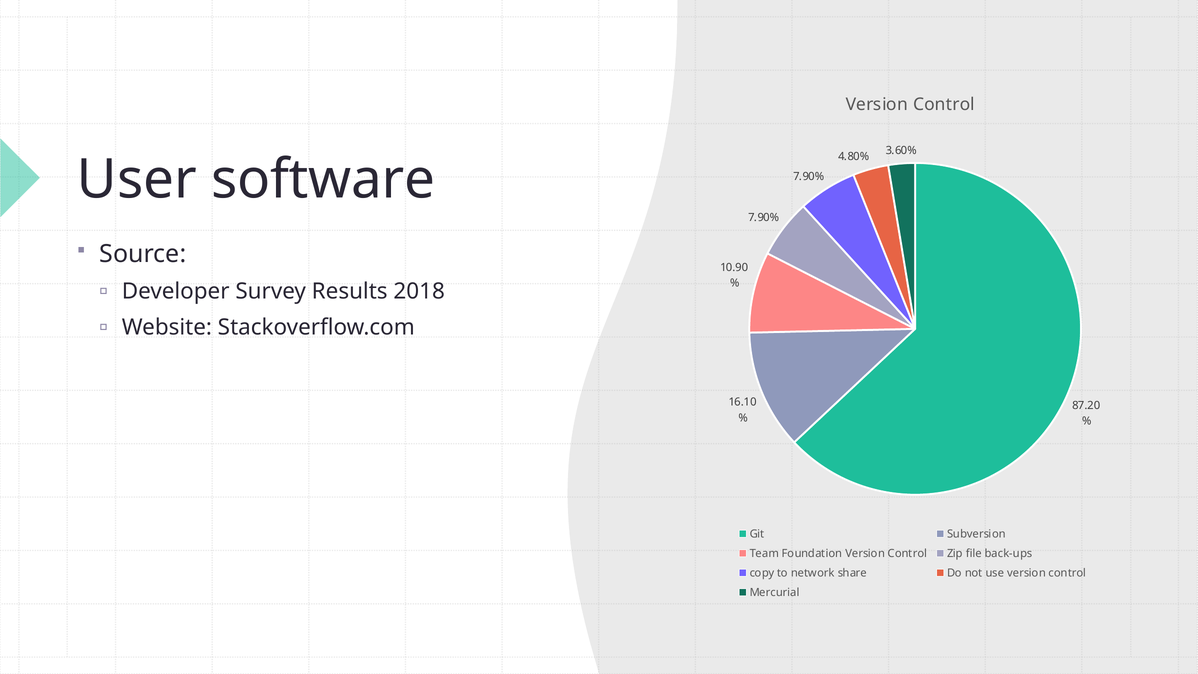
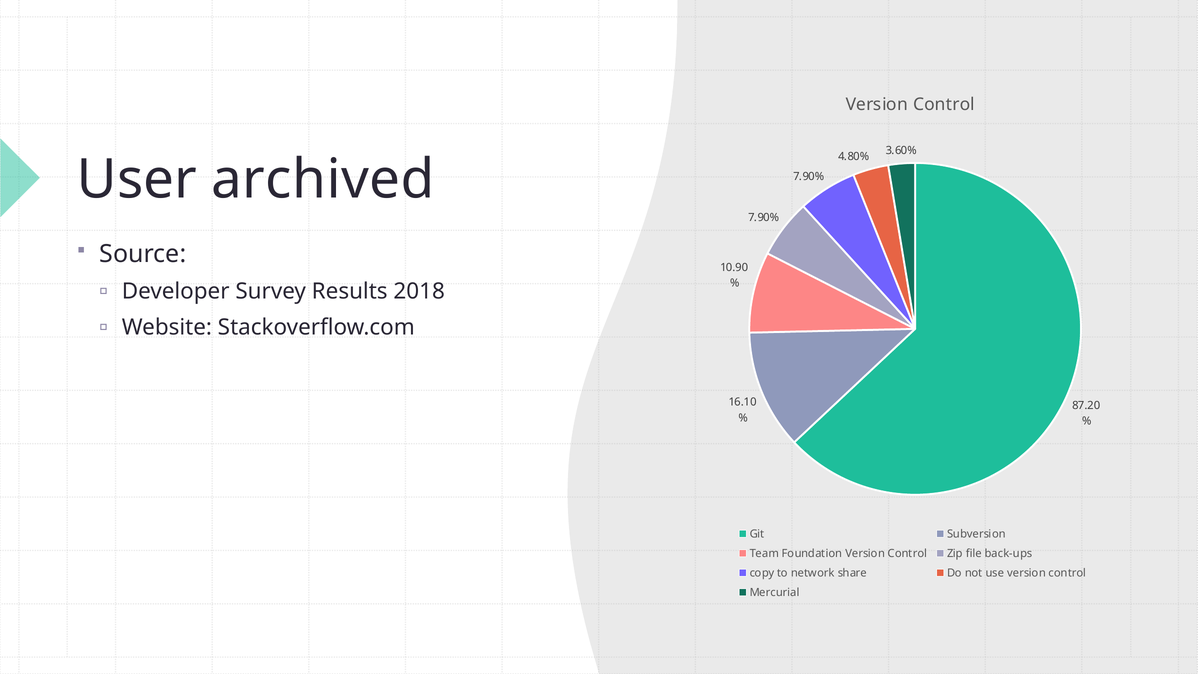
software: software -> archived
